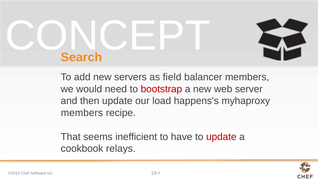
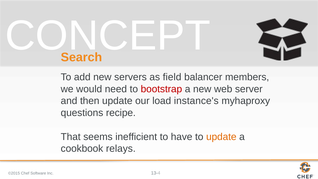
happens's: happens's -> instance's
members at (82, 113): members -> questions
update at (221, 137) colour: red -> orange
